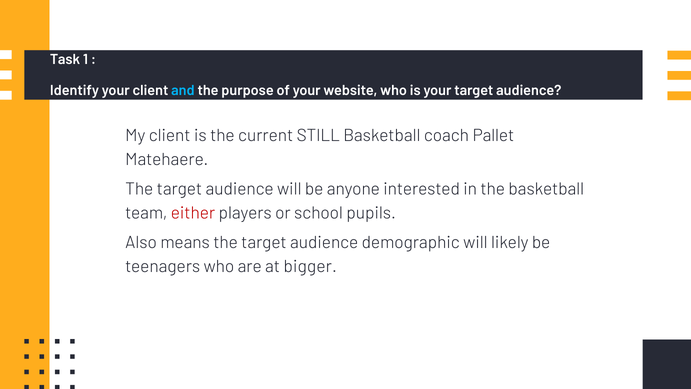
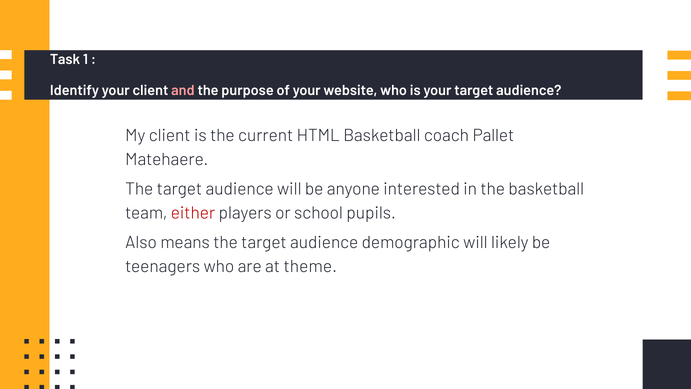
and colour: light blue -> pink
STILL: STILL -> HTML
bigger: bigger -> theme
